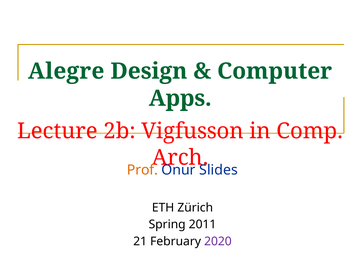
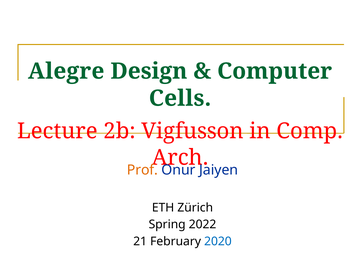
Apps: Apps -> Cells
Slides: Slides -> Jaiyen
2011: 2011 -> 2022
2020 colour: purple -> blue
